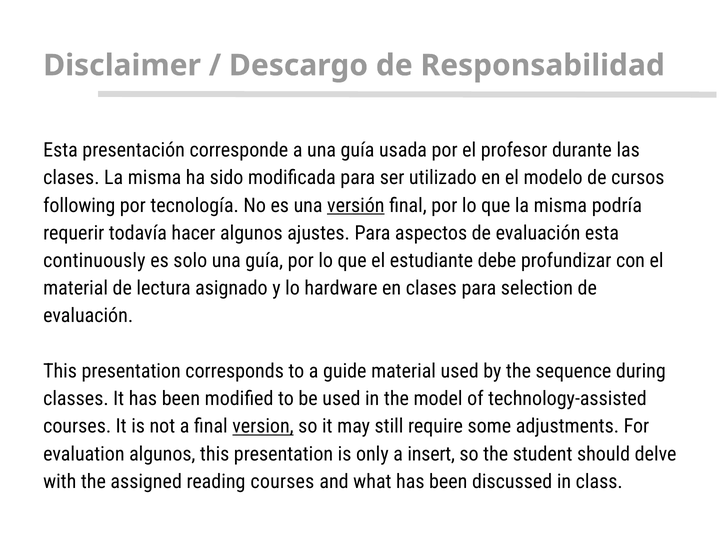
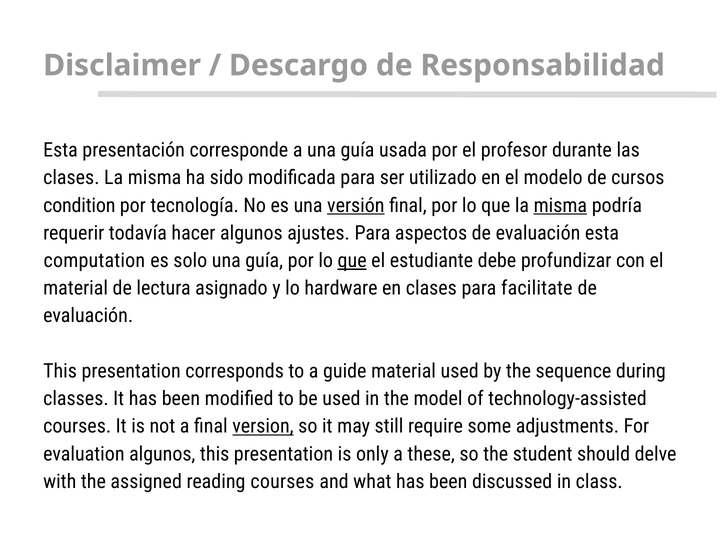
following: following -> condition
misma at (560, 205) underline: none -> present
continuously: continuously -> computation
que at (352, 261) underline: none -> present
selection: selection -> facilitate
insert: insert -> these
